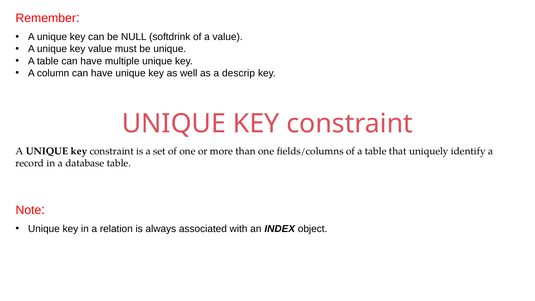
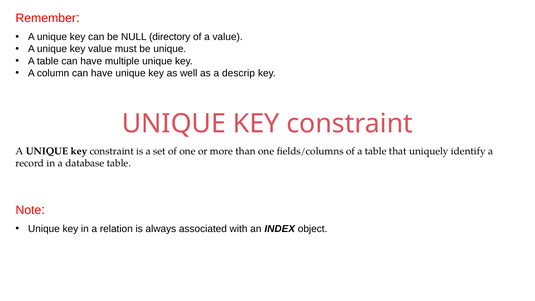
softdrink: softdrink -> directory
